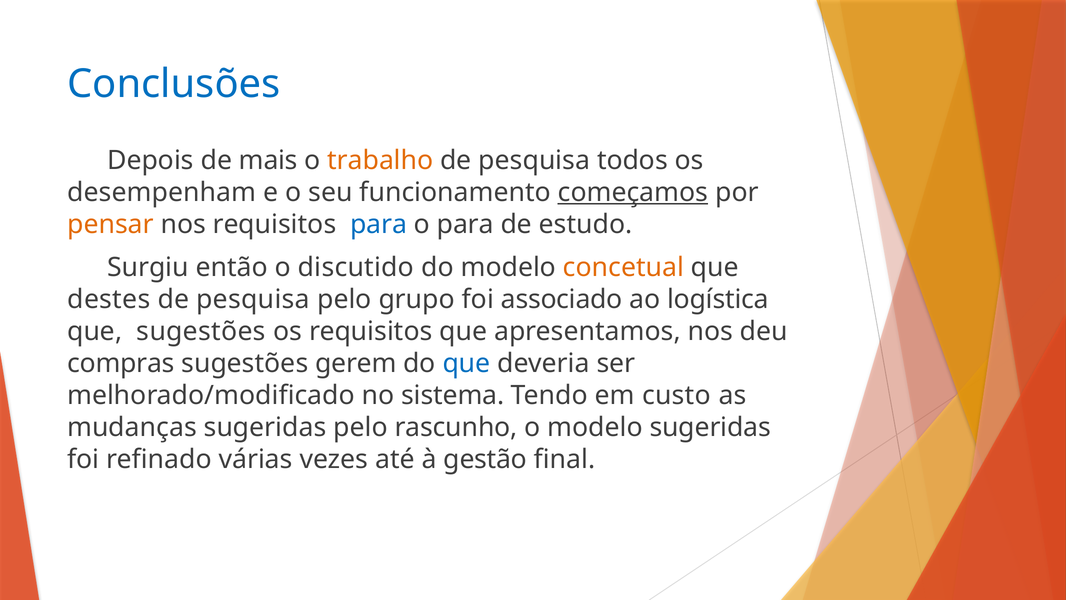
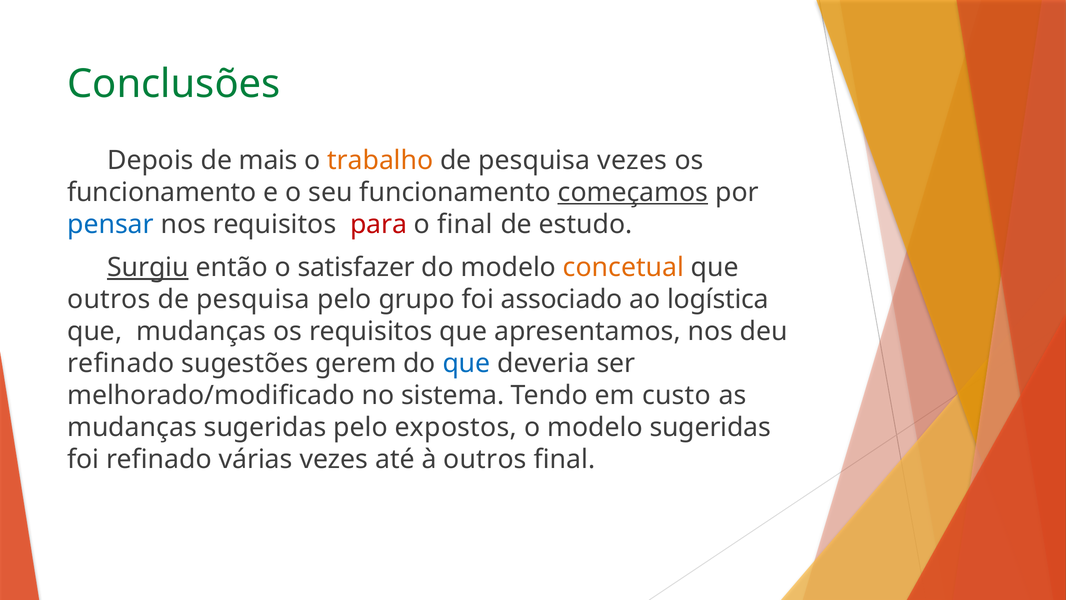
Conclusões colour: blue -> green
pesquisa todos: todos -> vezes
desempenham at (162, 192): desempenham -> funcionamento
pensar colour: orange -> blue
para at (379, 224) colour: blue -> red
o para: para -> final
Surgiu underline: none -> present
discutido: discutido -> satisfazer
destes at (109, 299): destes -> outros
que sugestões: sugestões -> mudanças
compras at (121, 363): compras -> refinado
rascunho: rascunho -> expostos
à gestão: gestão -> outros
